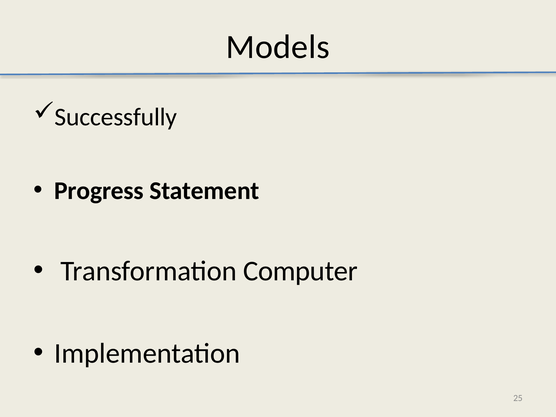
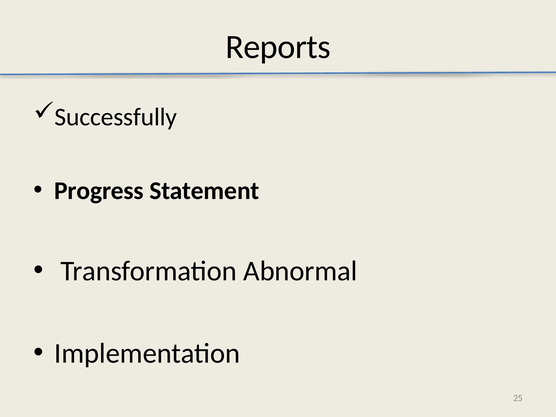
Models: Models -> Reports
Computer: Computer -> Abnormal
